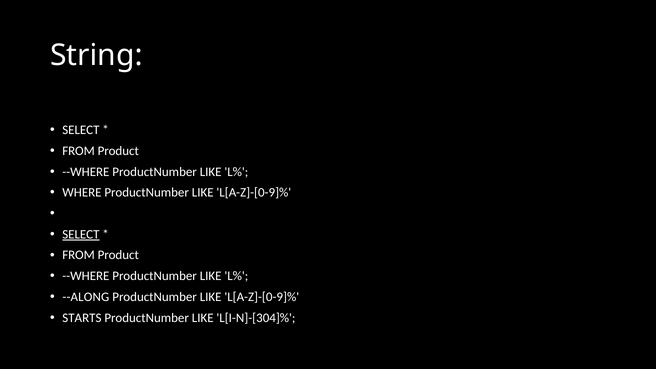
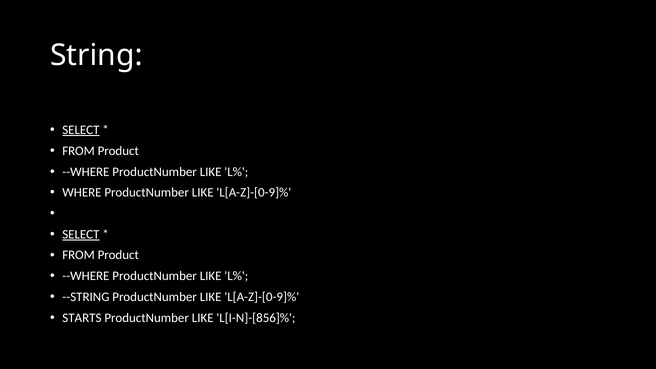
SELECT at (81, 130) underline: none -> present
--ALONG: --ALONG -> --STRING
L[I-N]-[304]%: L[I-N]-[304]% -> L[I-N]-[856]%
